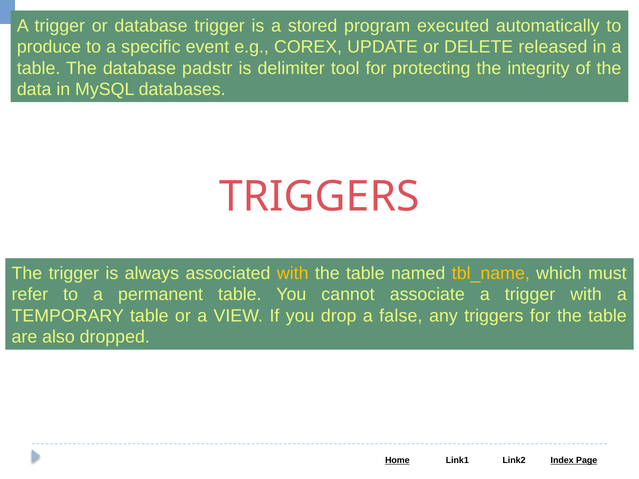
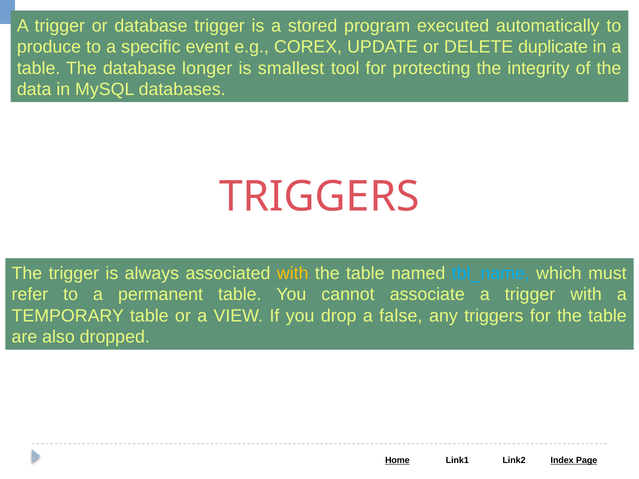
released: released -> duplicate
padstr: padstr -> longer
delimiter: delimiter -> smallest
tbl_name colour: yellow -> light blue
